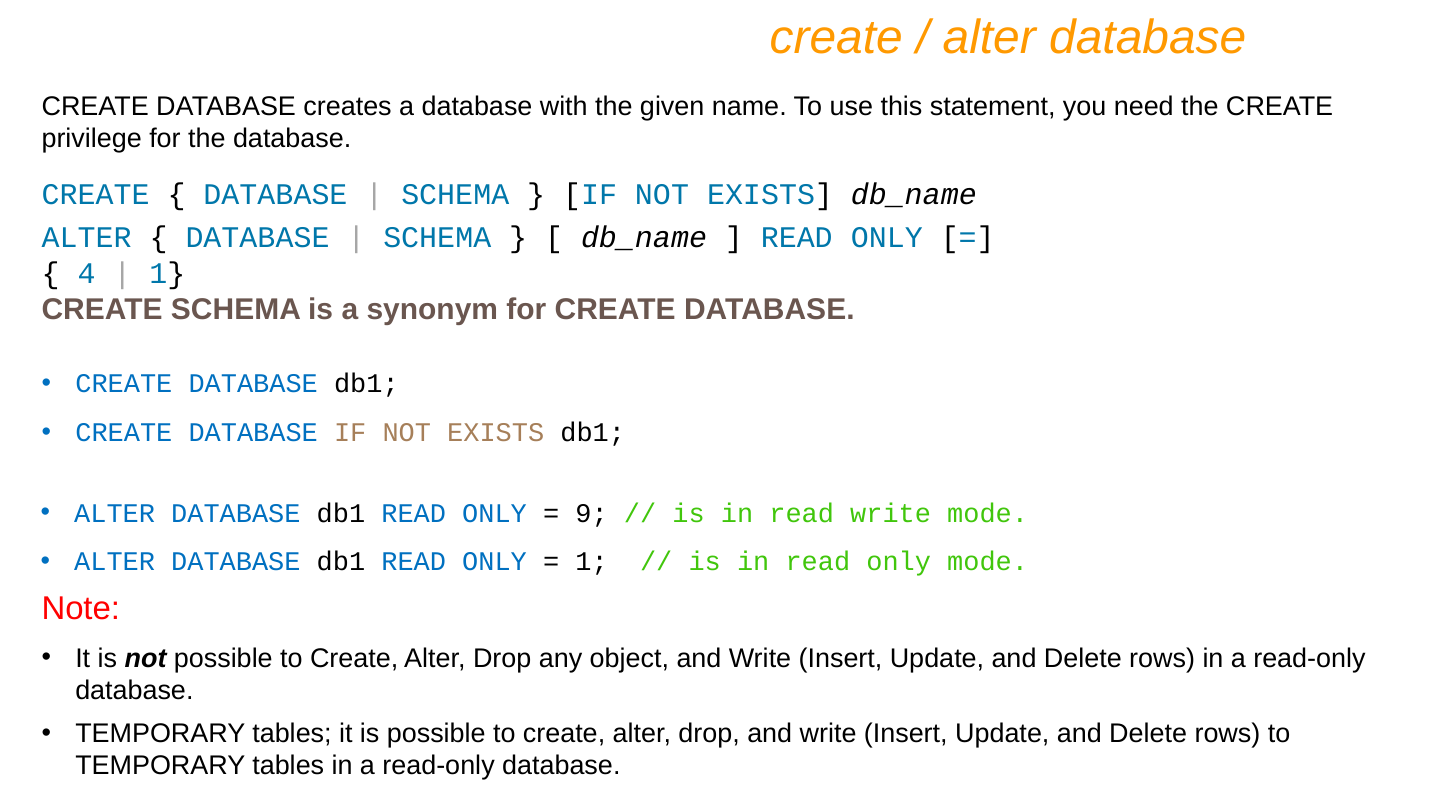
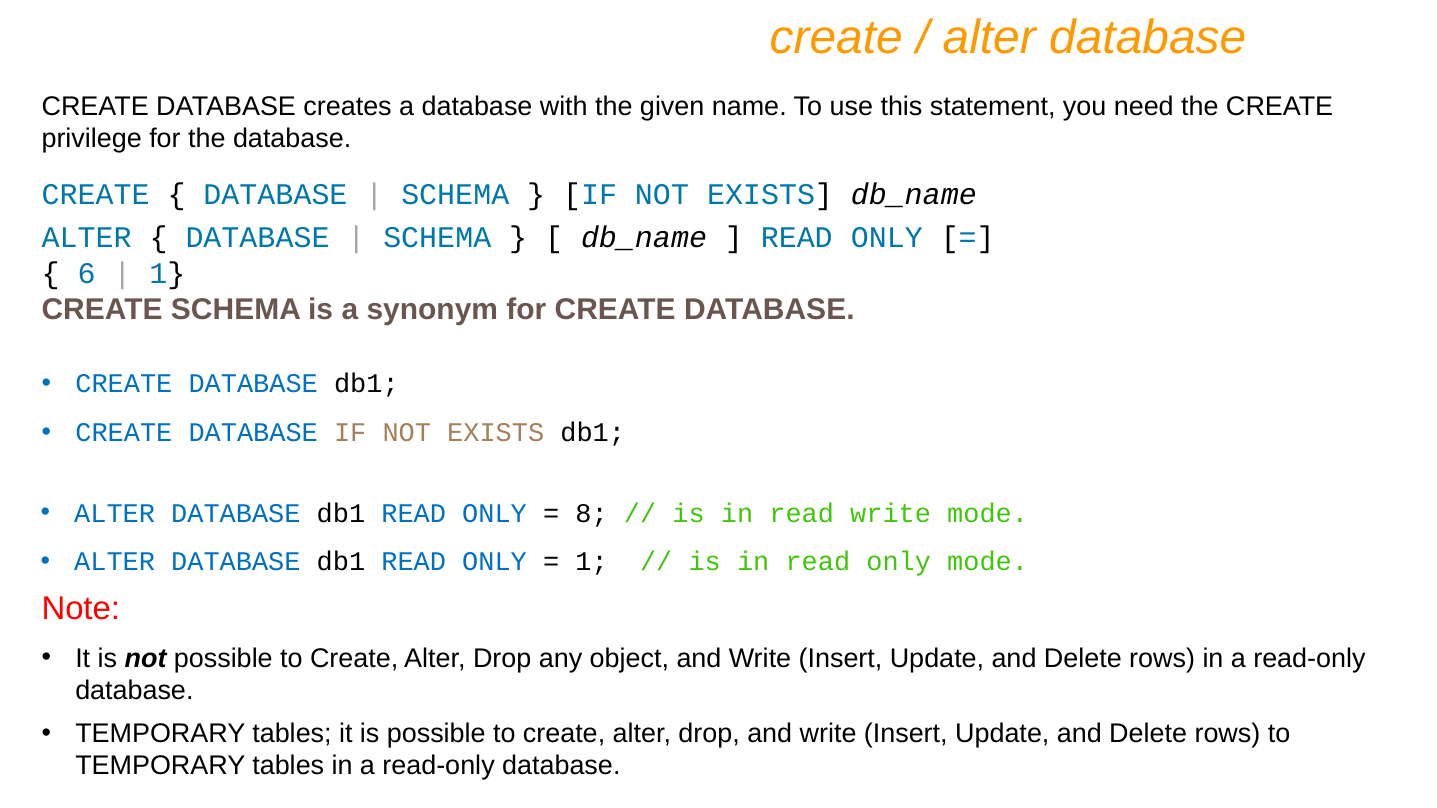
4: 4 -> 6
9: 9 -> 8
